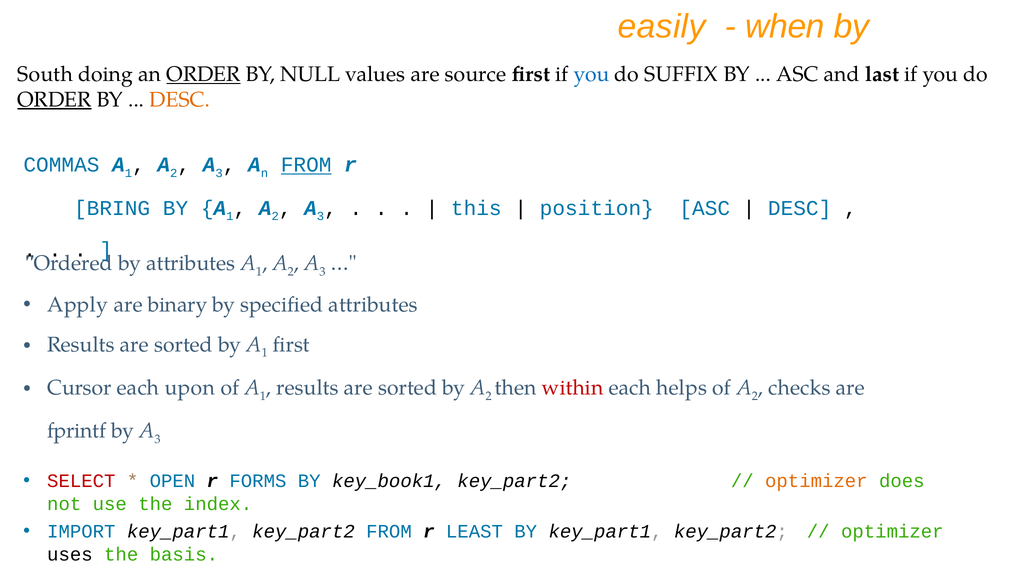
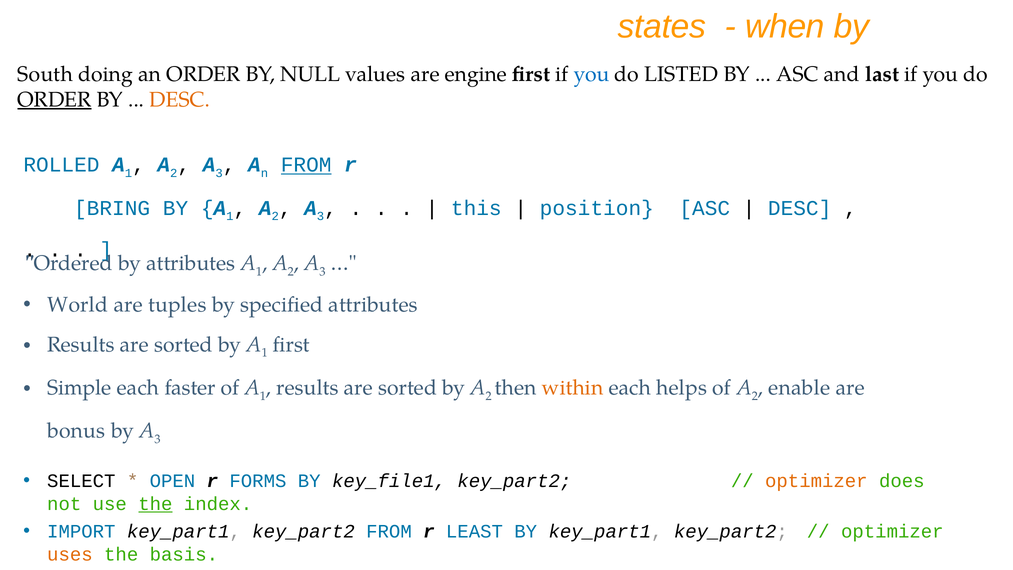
easily: easily -> states
ORDER at (203, 74) underline: present -> none
source: source -> engine
SUFFIX: SUFFIX -> LISTED
COMMAS: COMMAS -> ROLLED
Apply: Apply -> World
binary: binary -> tuples
Cursor: Cursor -> Simple
upon: upon -> faster
within colour: red -> orange
checks: checks -> enable
fprintf: fprintf -> bonus
SELECT colour: red -> black
key_book1: key_book1 -> key_file1
the at (155, 504) underline: none -> present
uses colour: black -> orange
